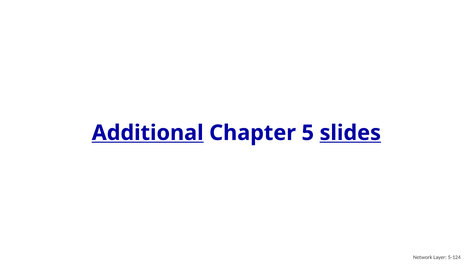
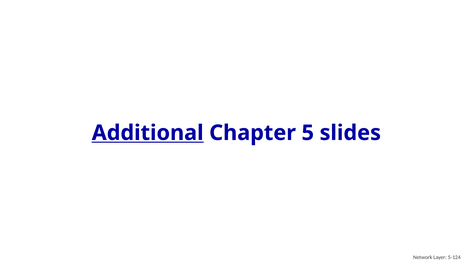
slides underline: present -> none
